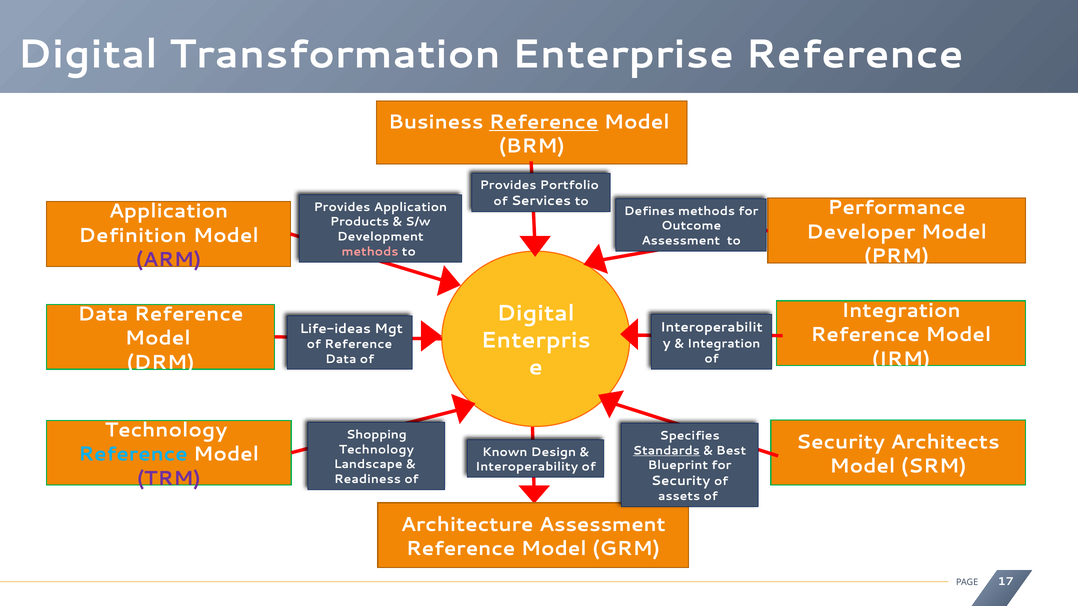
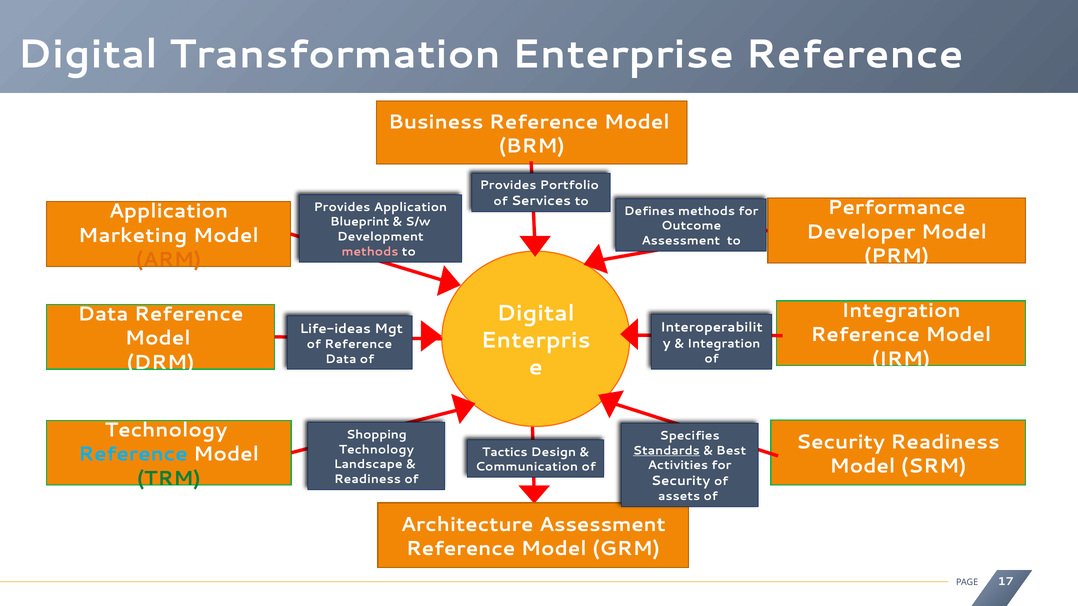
Reference at (544, 122) underline: present -> none
Products: Products -> Blueprint
Definition: Definition -> Marketing
ARM colour: purple -> orange
Security Architects: Architects -> Readiness
Known: Known -> Tactics
Blueprint: Blueprint -> Activities
Interoperability: Interoperability -> Communication
TRM colour: purple -> green
